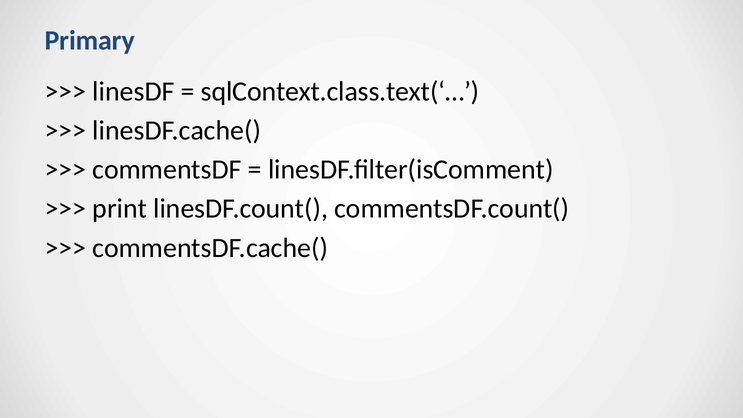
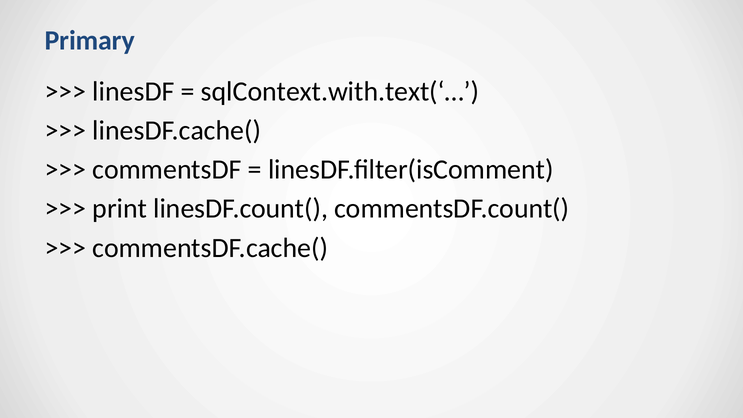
sqlContext.class.text(‘…: sqlContext.class.text(‘… -> sqlContext.with.text(‘…
